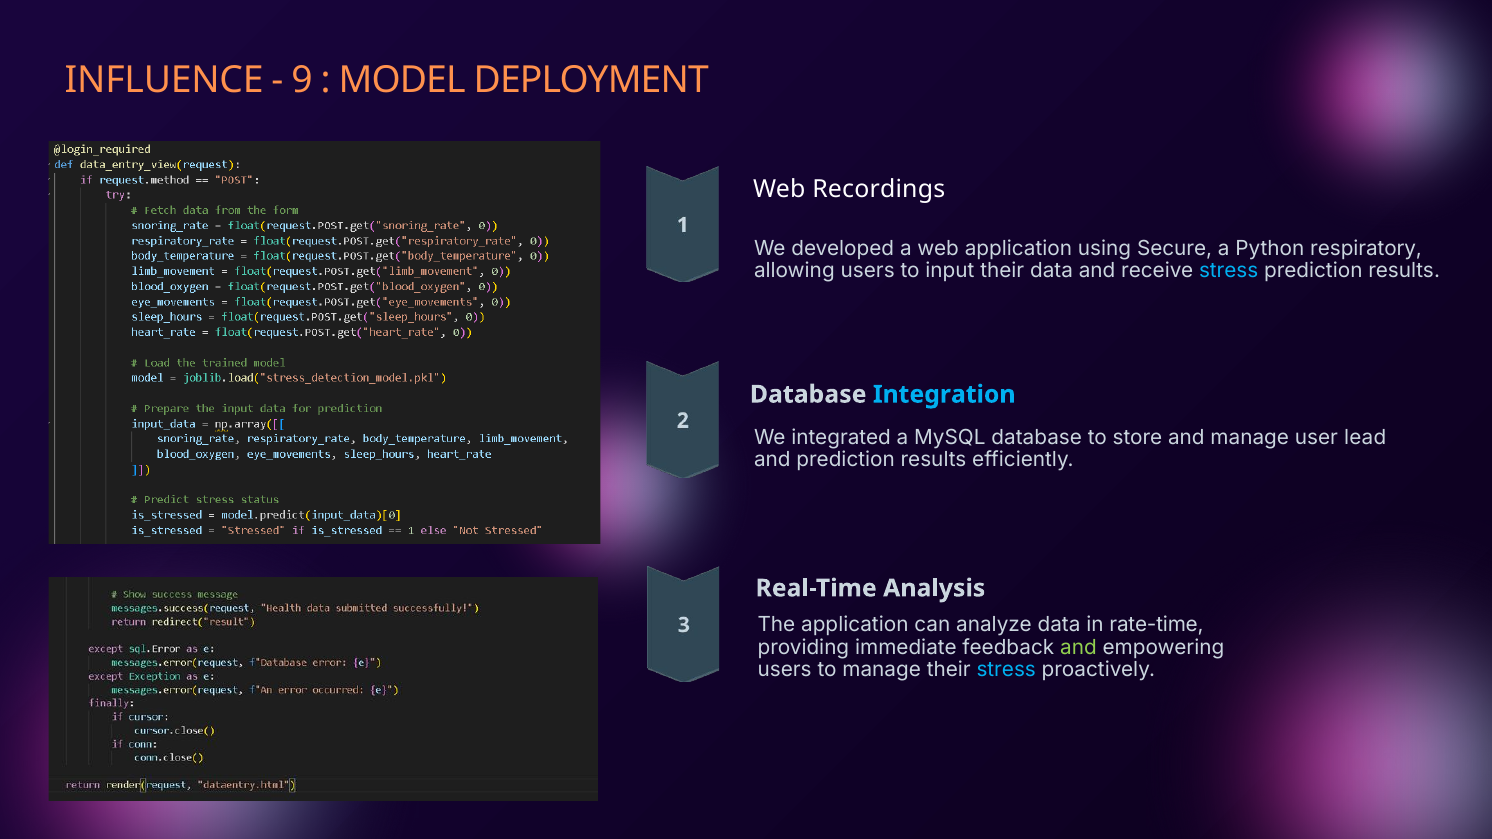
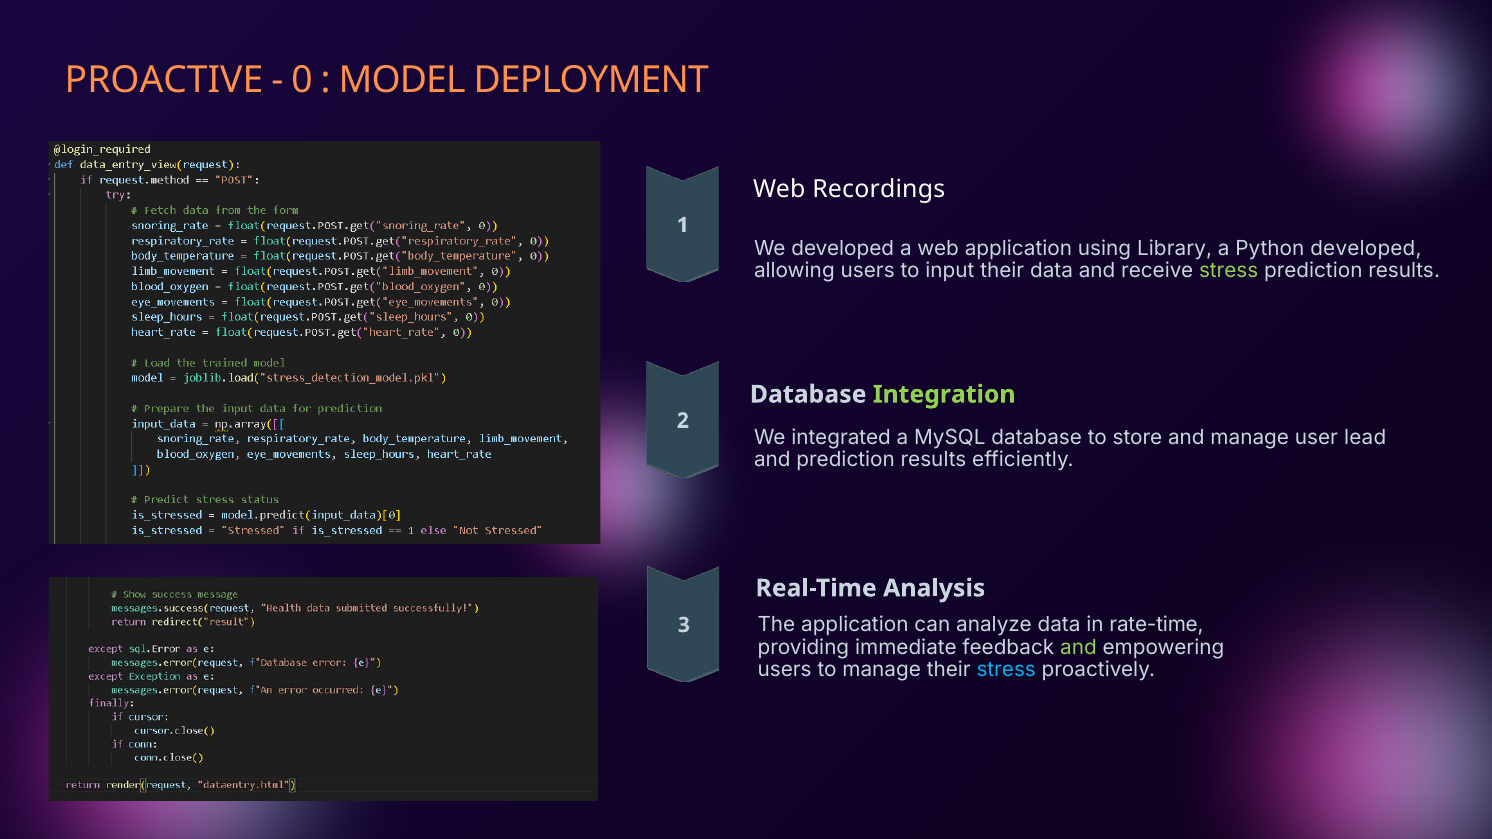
INFLUENCE: INFLUENCE -> PROACTIVE
9: 9 -> 0
Secure: Secure -> Library
Python respiratory: respiratory -> developed
stress at (1229, 270) colour: light blue -> light green
Integration colour: light blue -> light green
